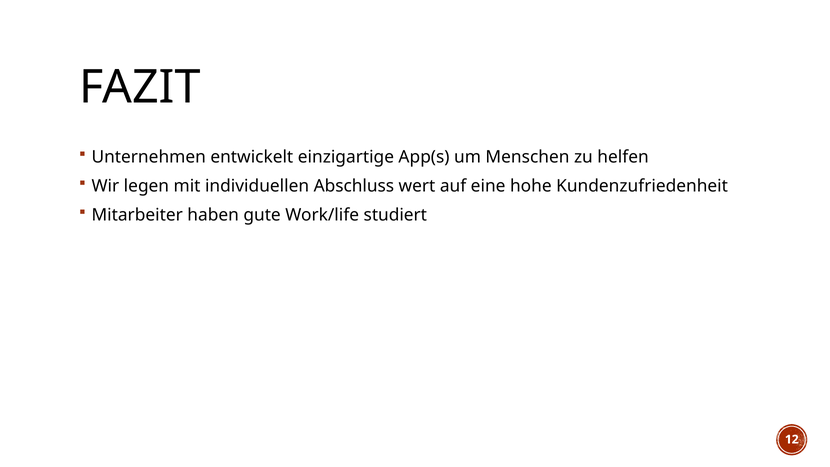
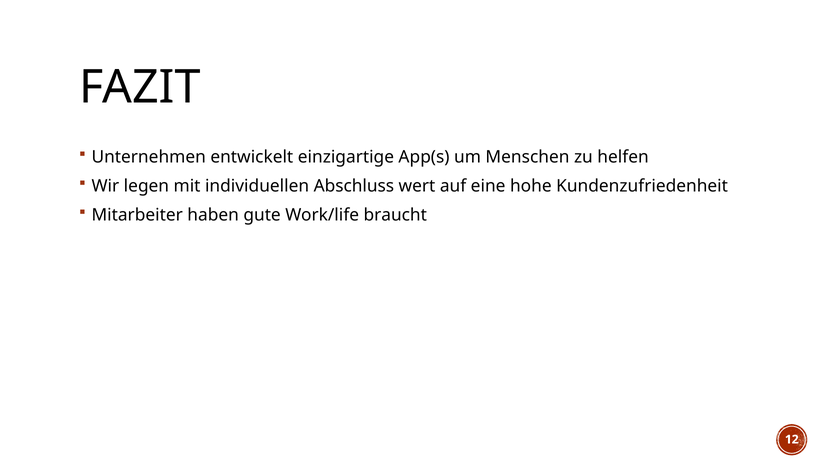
studiert: studiert -> braucht
